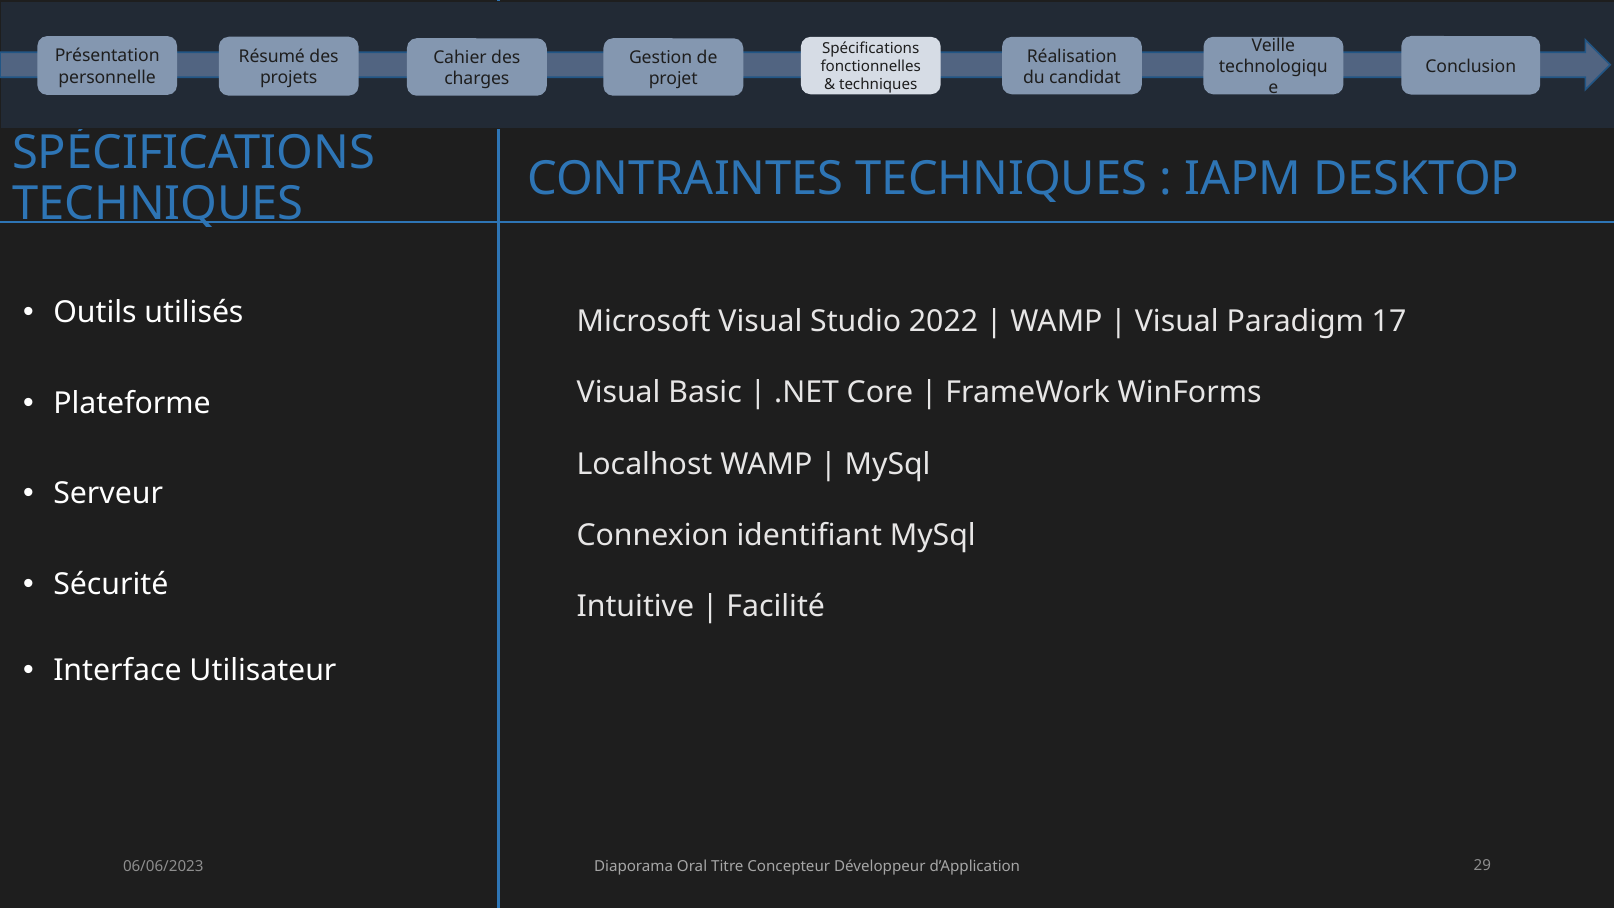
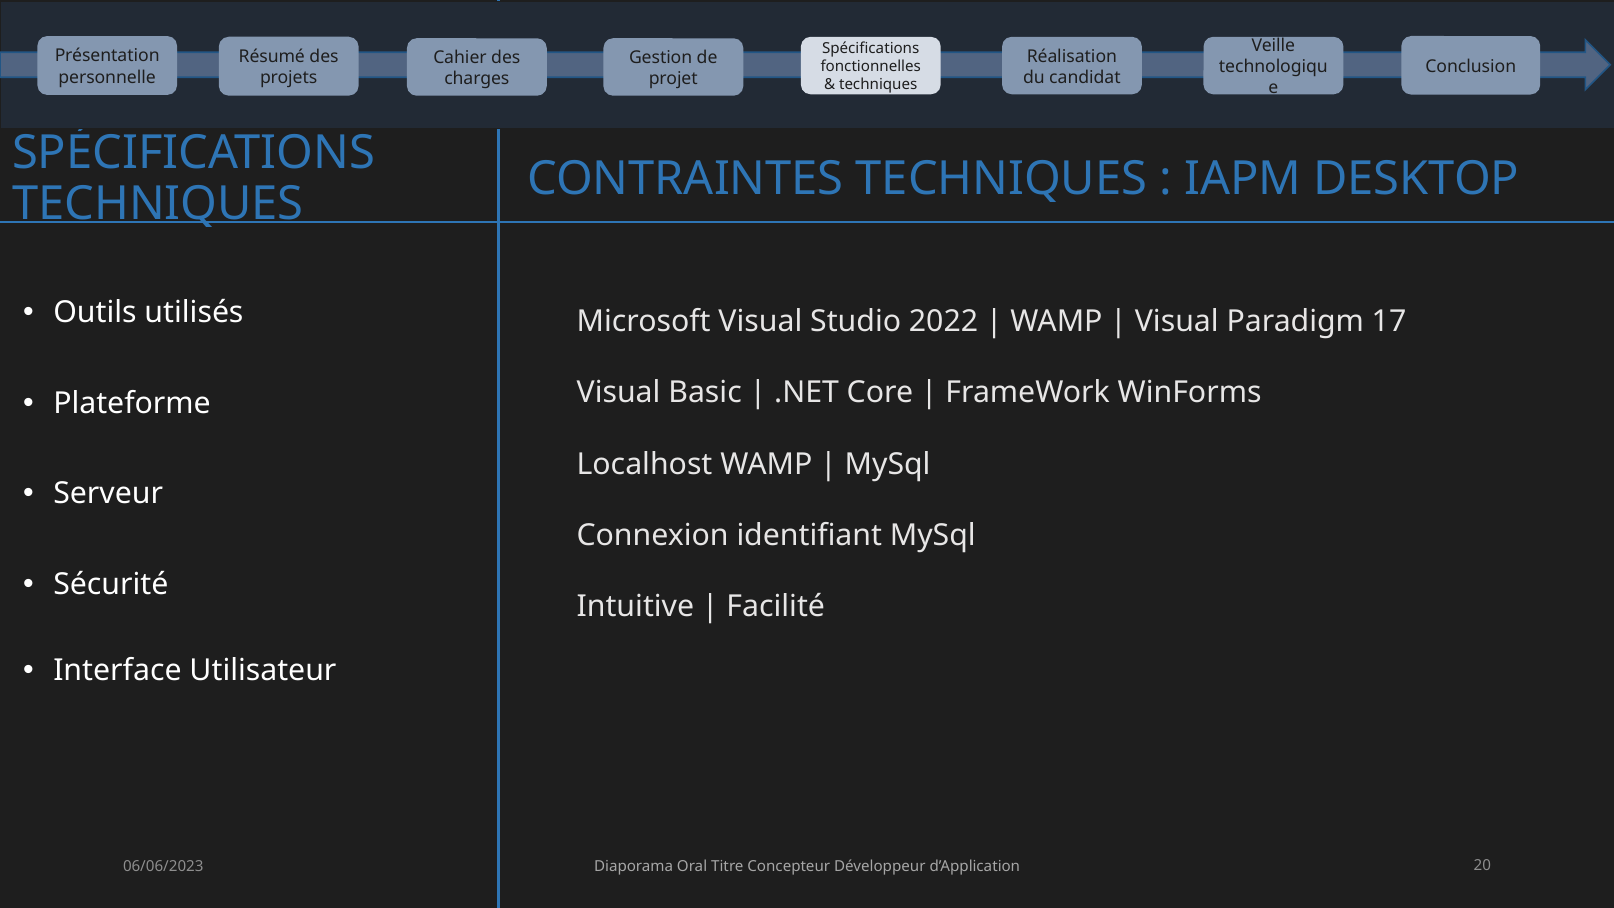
29: 29 -> 20
